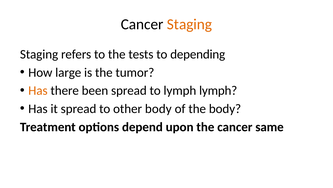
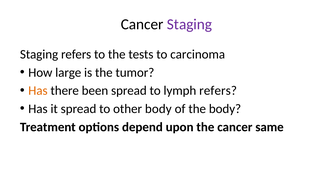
Staging at (190, 24) colour: orange -> purple
depending: depending -> carcinoma
lymph lymph: lymph -> refers
